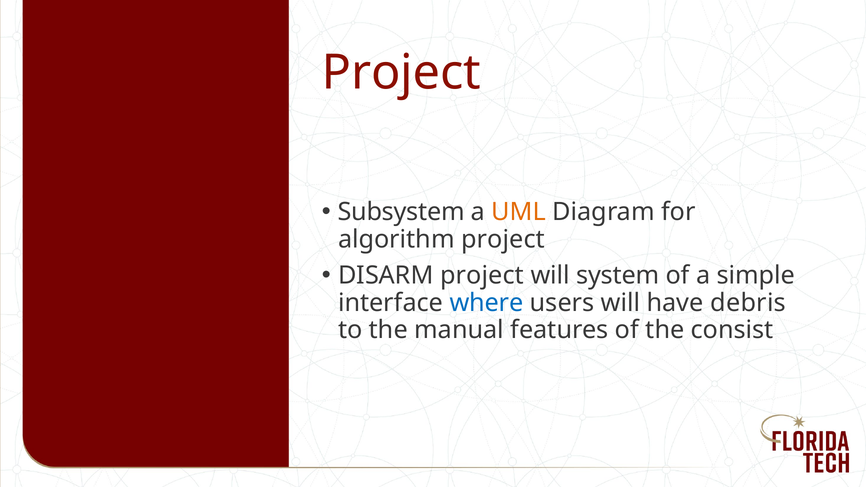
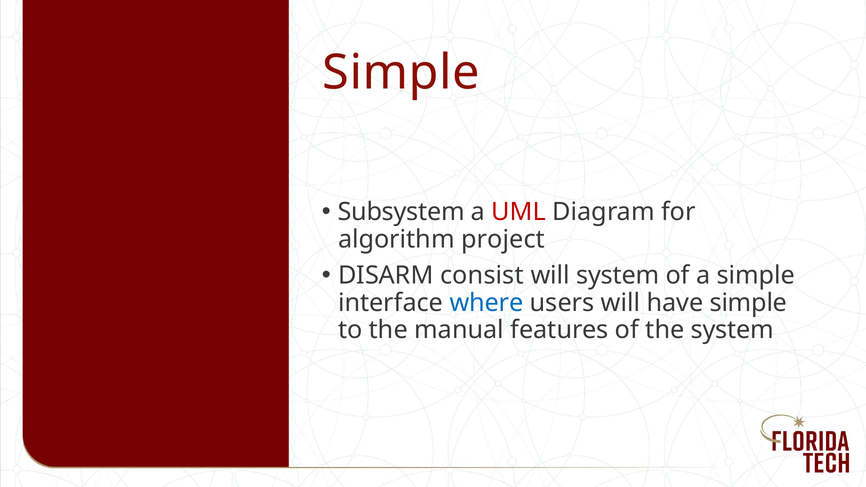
Project at (401, 73): Project -> Simple
UML colour: orange -> red
DISARM project: project -> consist
have debris: debris -> simple
the consist: consist -> system
